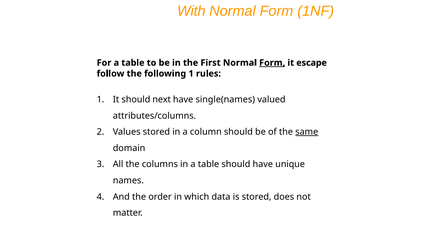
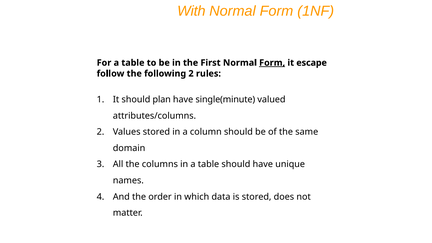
following 1: 1 -> 2
next: next -> plan
single(names: single(names -> single(minute
same underline: present -> none
